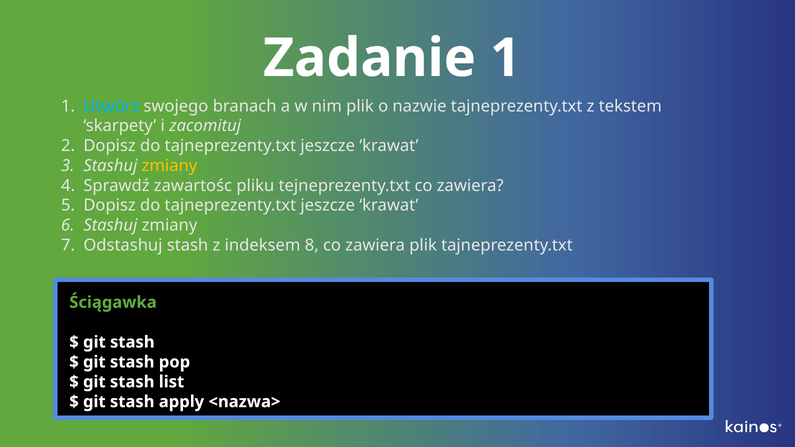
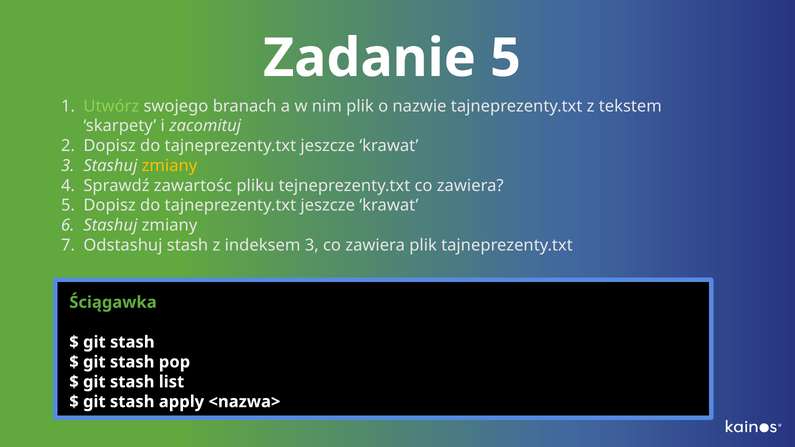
Zadanie 1: 1 -> 5
Utwórz colour: light blue -> light green
indeksem 8: 8 -> 3
